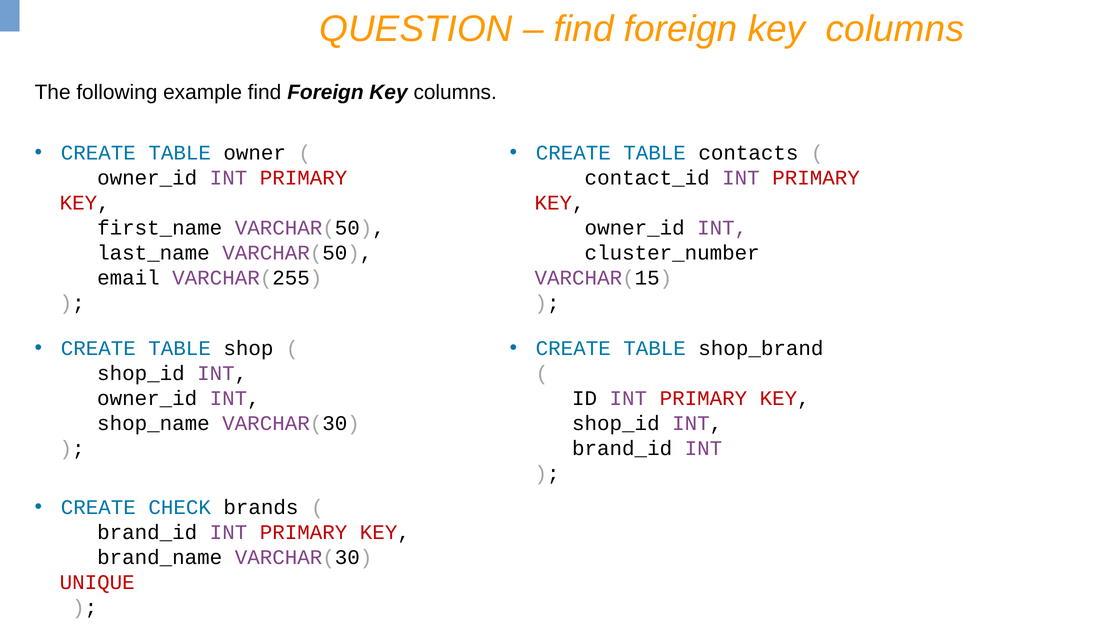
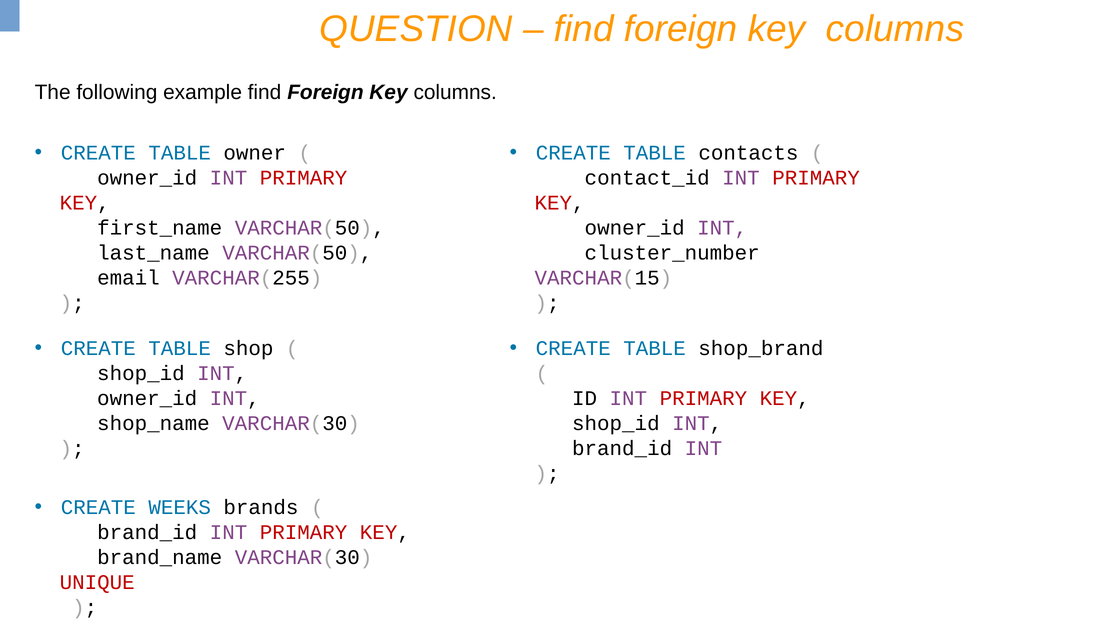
CHECK: CHECK -> WEEKS
